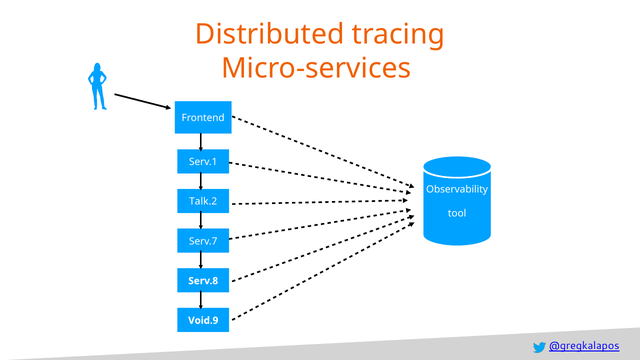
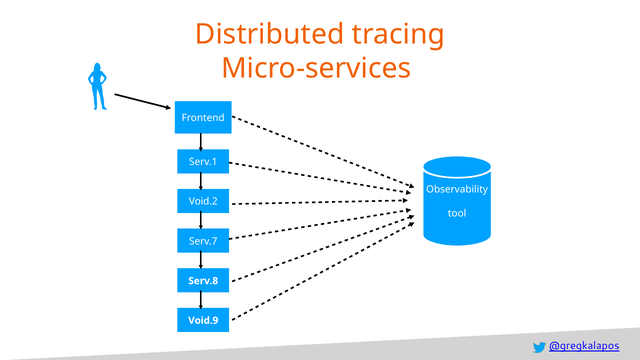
Talk.2: Talk.2 -> Void.2
